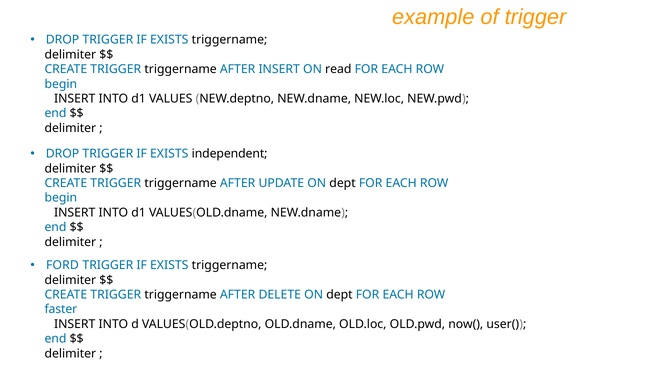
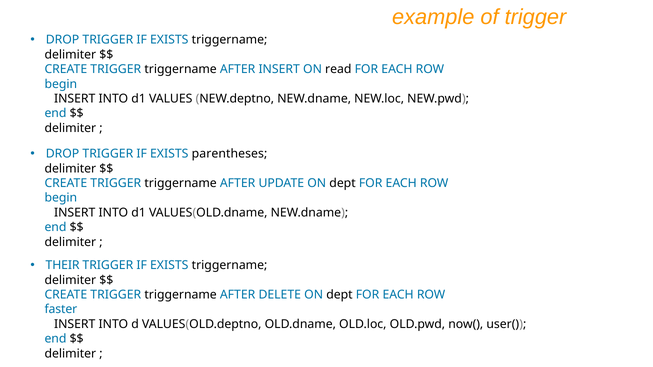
independent: independent -> parentheses
FORD: FORD -> THEIR
